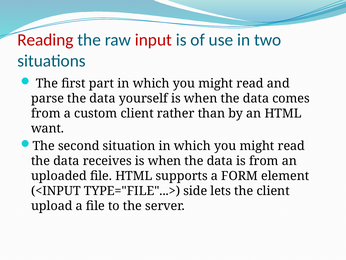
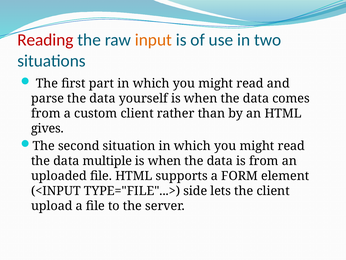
input colour: red -> orange
want: want -> gives
receives: receives -> multiple
